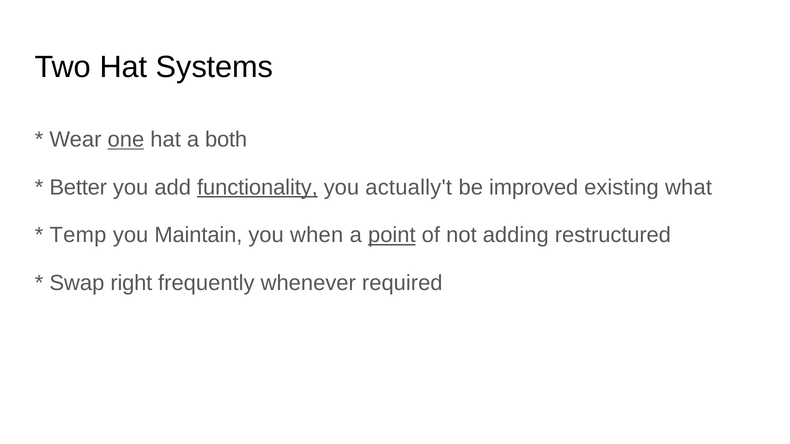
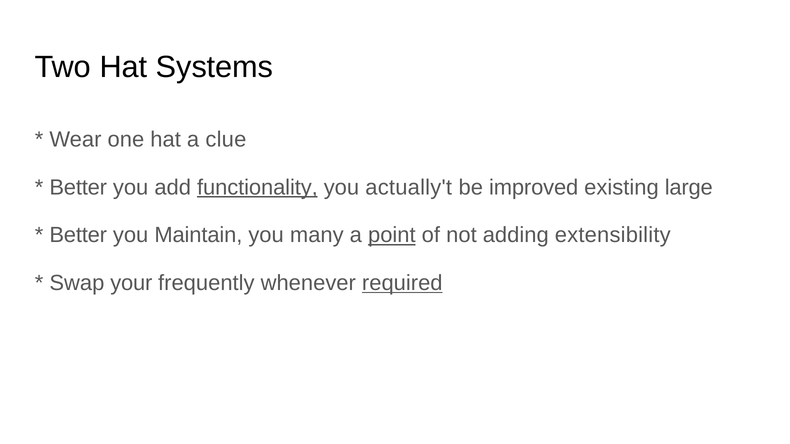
one underline: present -> none
both: both -> clue
what: what -> large
Temp at (78, 235): Temp -> Better
when: when -> many
restructured: restructured -> extensibility
right: right -> your
required underline: none -> present
